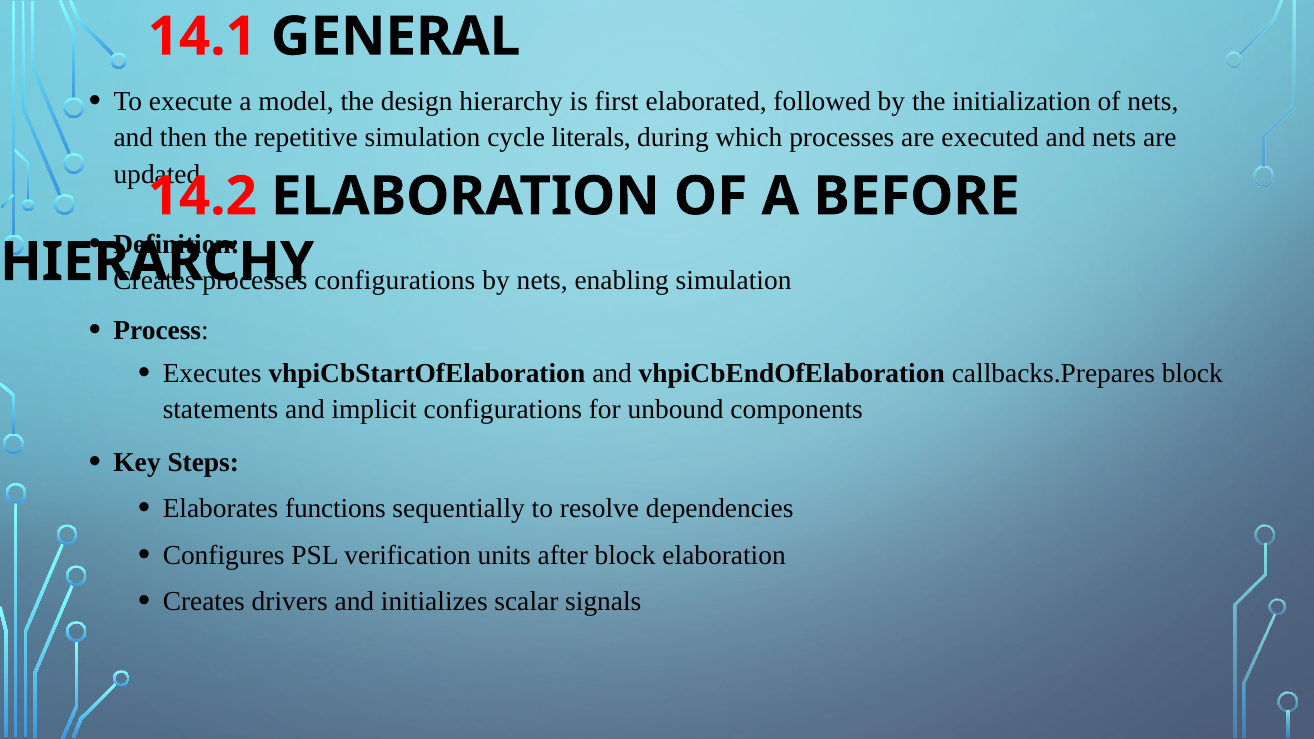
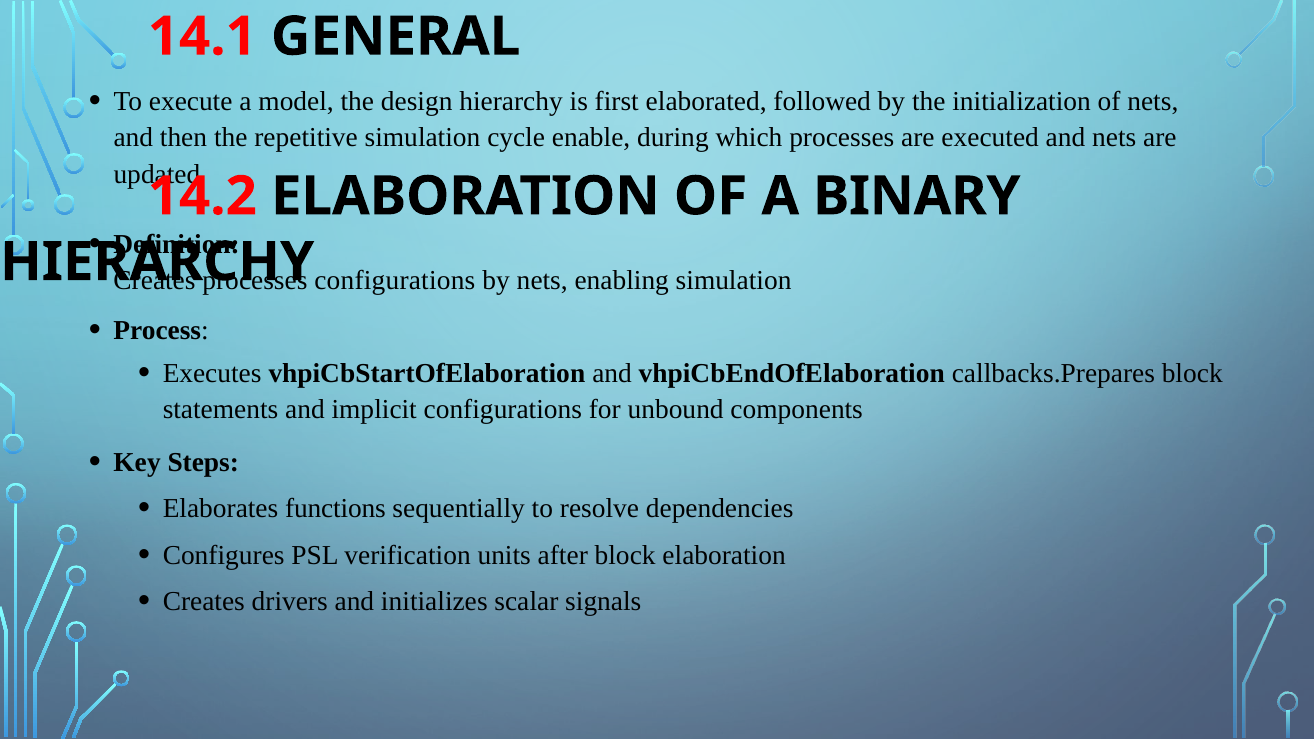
literals: literals -> enable
BEFORE: BEFORE -> BINARY
